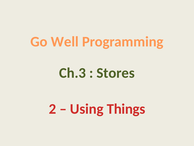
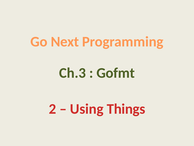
Well: Well -> Next
Stores: Stores -> Gofmt
